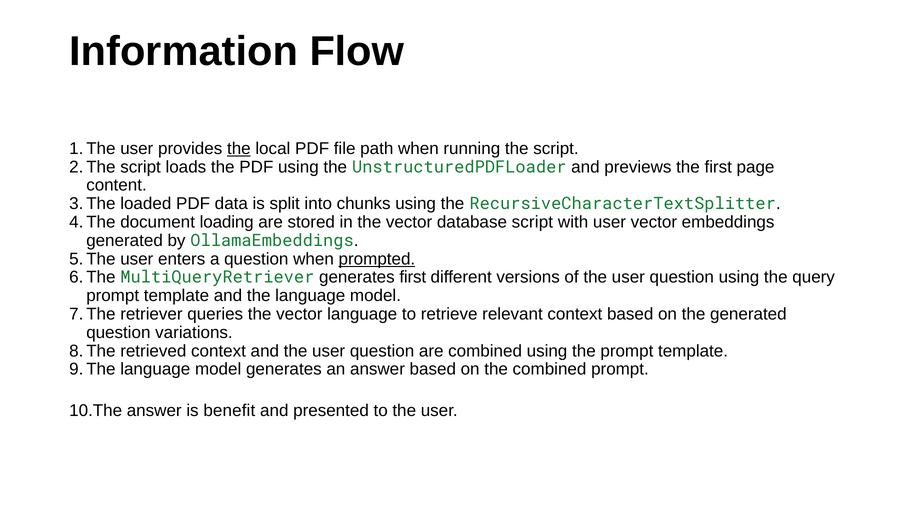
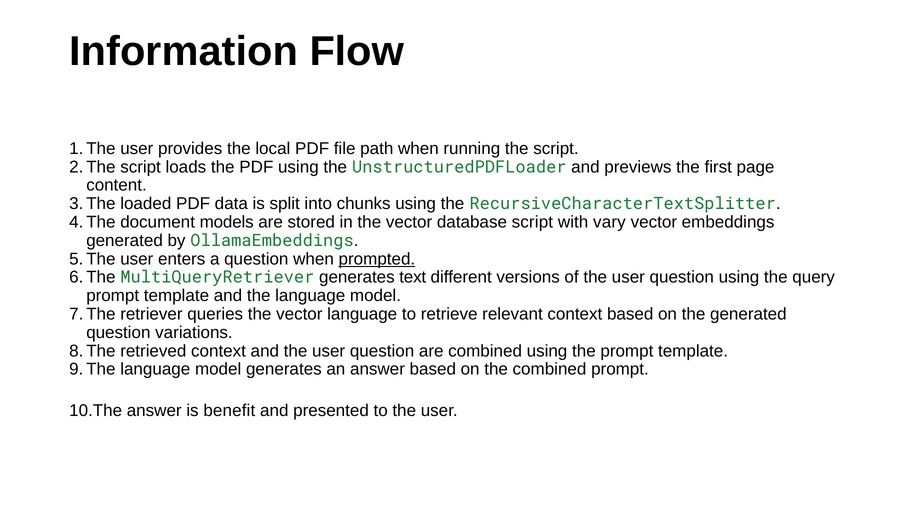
the at (239, 148) underline: present -> none
loading: loading -> models
with user: user -> vary
generates first: first -> text
